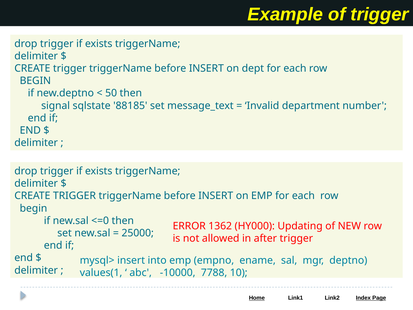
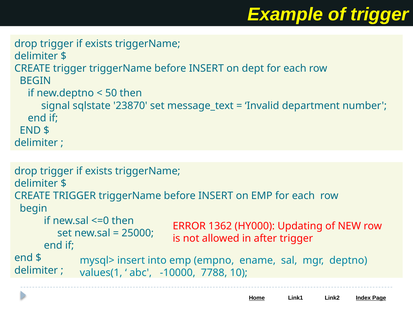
88185: 88185 -> 23870
